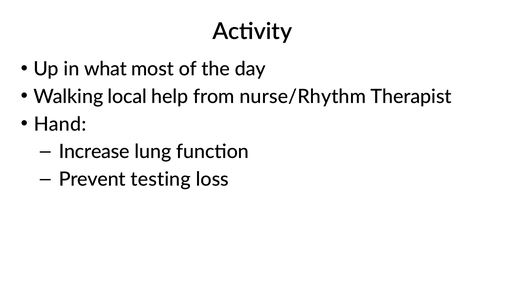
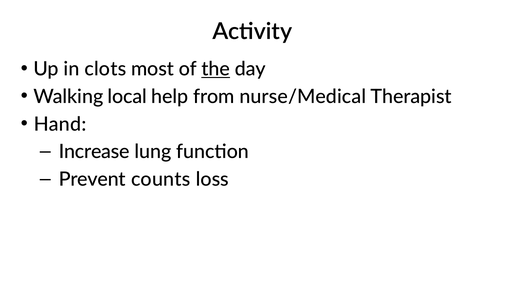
what: what -> clots
the underline: none -> present
nurse/Rhythm: nurse/Rhythm -> nurse/Medical
testing: testing -> counts
